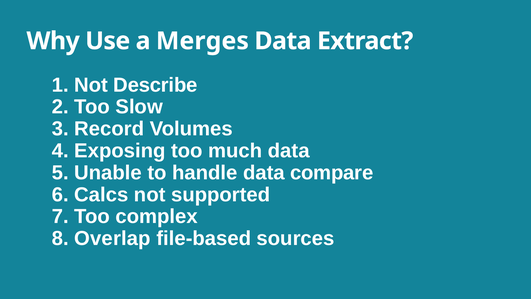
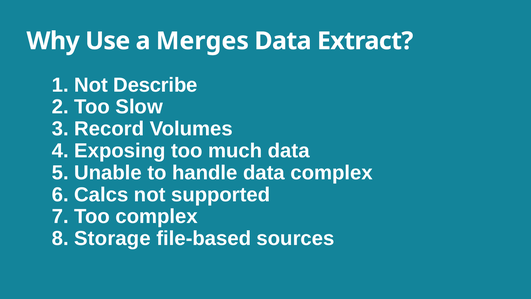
data compare: compare -> complex
Overlap: Overlap -> Storage
